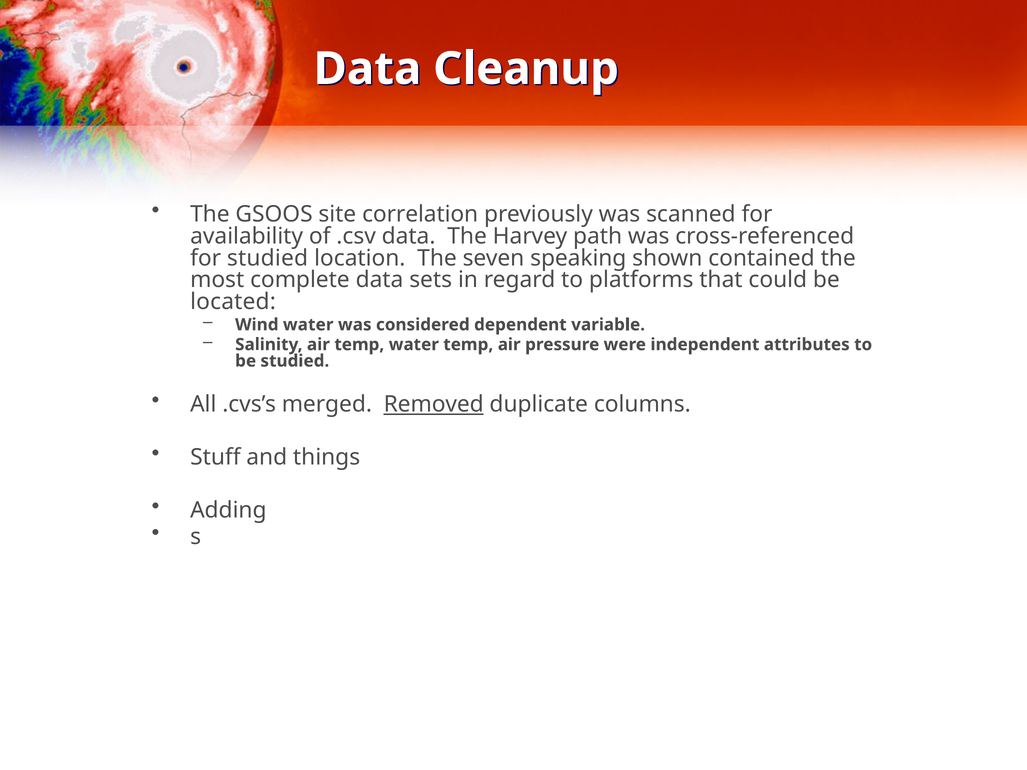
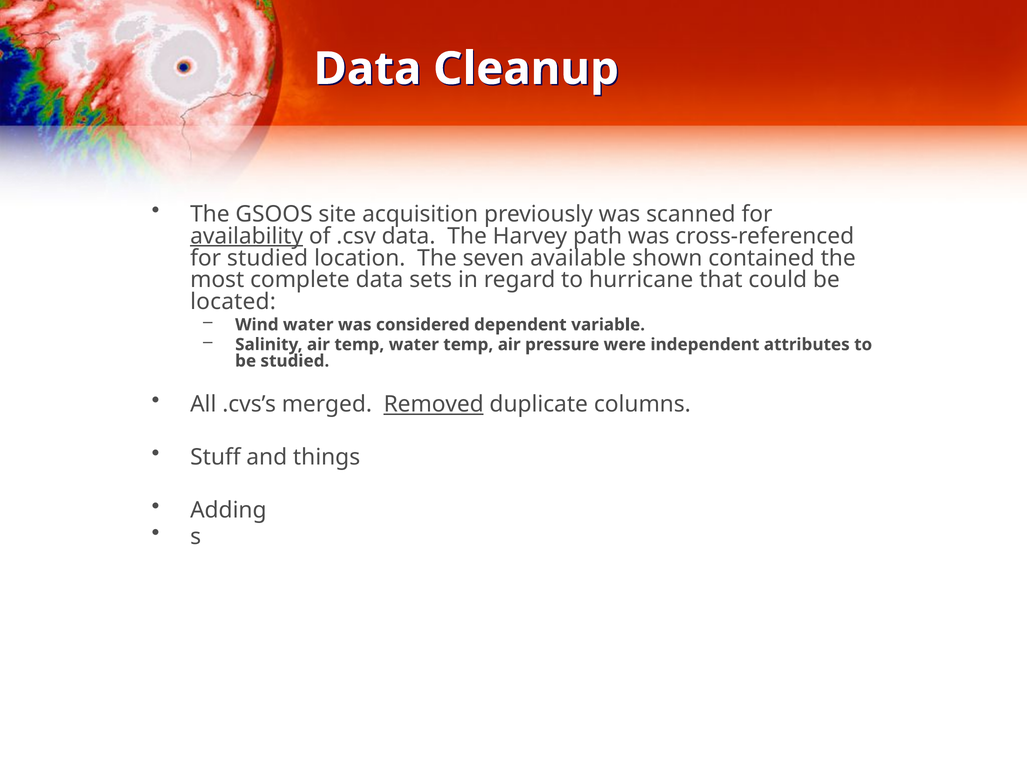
correlation: correlation -> acquisition
availability underline: none -> present
speaking: speaking -> available
platforms: platforms -> hurricane
